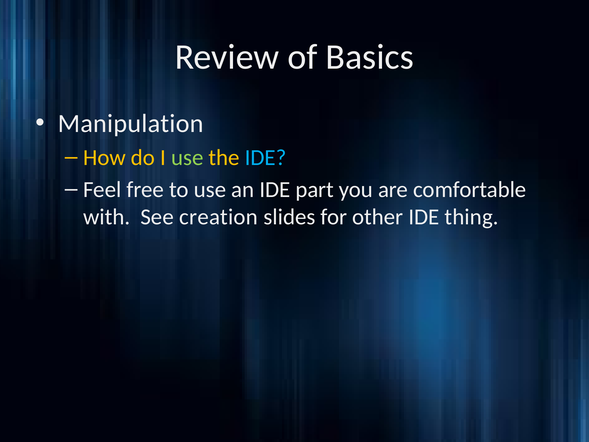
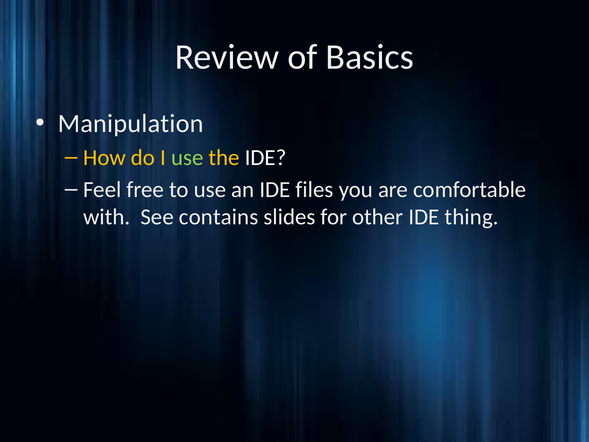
IDE at (265, 157) colour: light blue -> white
part: part -> files
creation: creation -> contains
